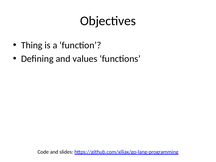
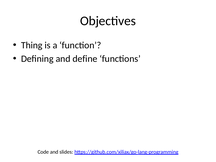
values: values -> define
